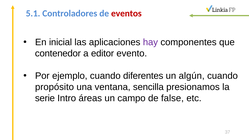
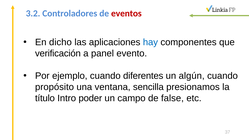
5.1: 5.1 -> 3.2
inicial: inicial -> dicho
hay colour: purple -> blue
contenedor: contenedor -> verificación
editor: editor -> panel
serie: serie -> título
áreas: áreas -> poder
